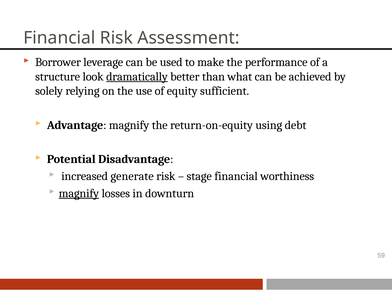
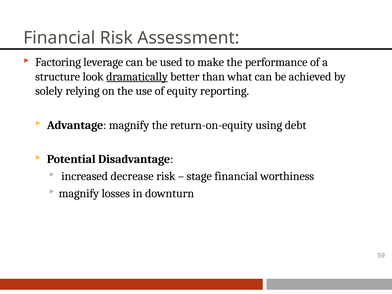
Borrower: Borrower -> Factoring
sufficient: sufficient -> reporting
generate: generate -> decrease
magnify at (79, 193) underline: present -> none
